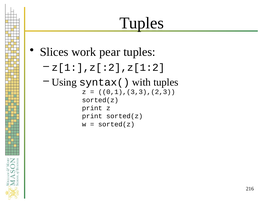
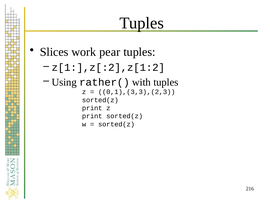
syntax(: syntax( -> rather(
